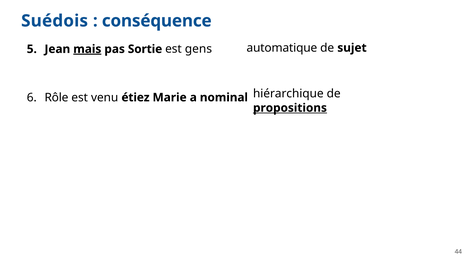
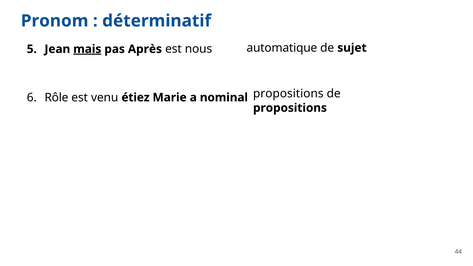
Suédois: Suédois -> Pronom
conséquence: conséquence -> déterminatif
Sortie: Sortie -> Après
gens: gens -> nous
hiérarchique at (288, 94): hiérarchique -> propositions
propositions at (290, 108) underline: present -> none
